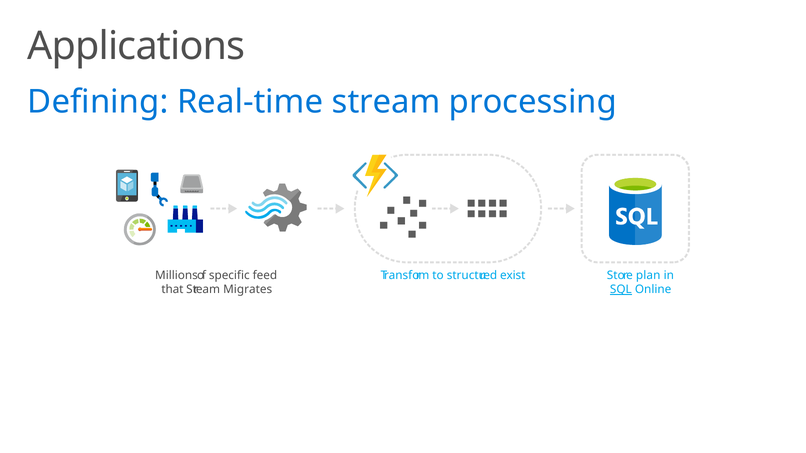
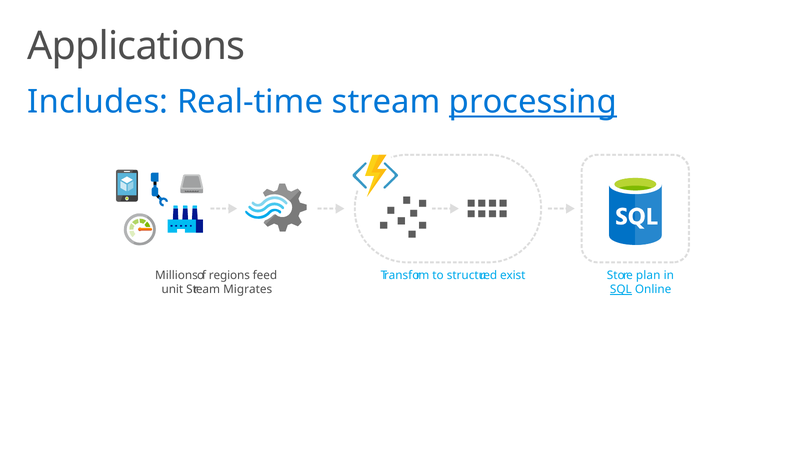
Defining: Defining -> Includes
processing underline: none -> present
specific: specific -> regions
that: that -> unit
